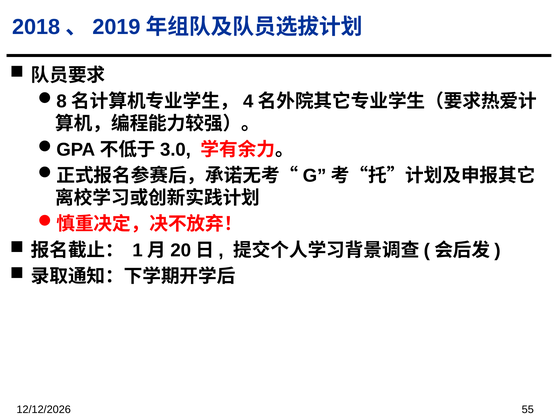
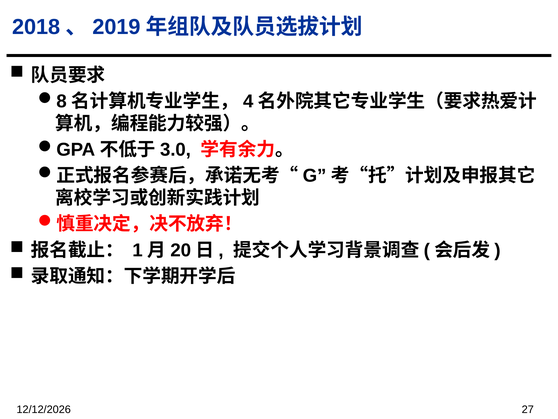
55: 55 -> 27
